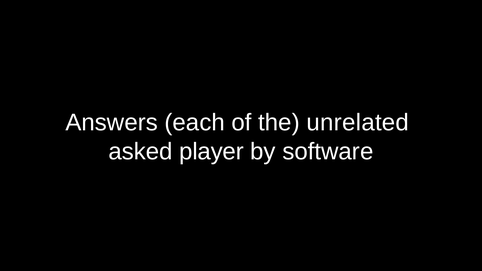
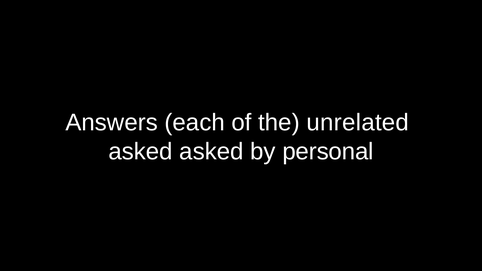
asked player: player -> asked
software: software -> personal
